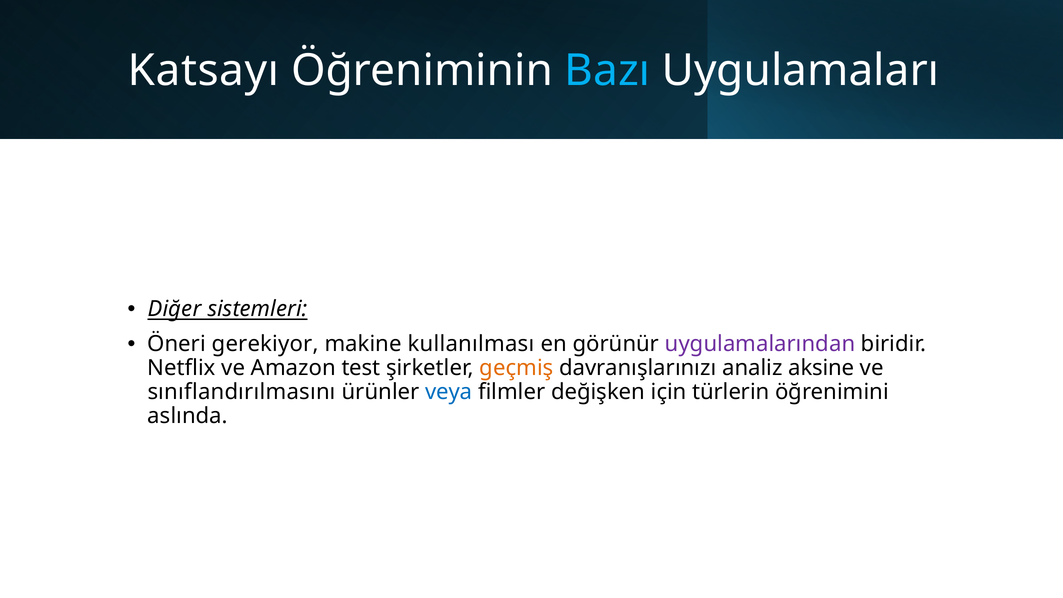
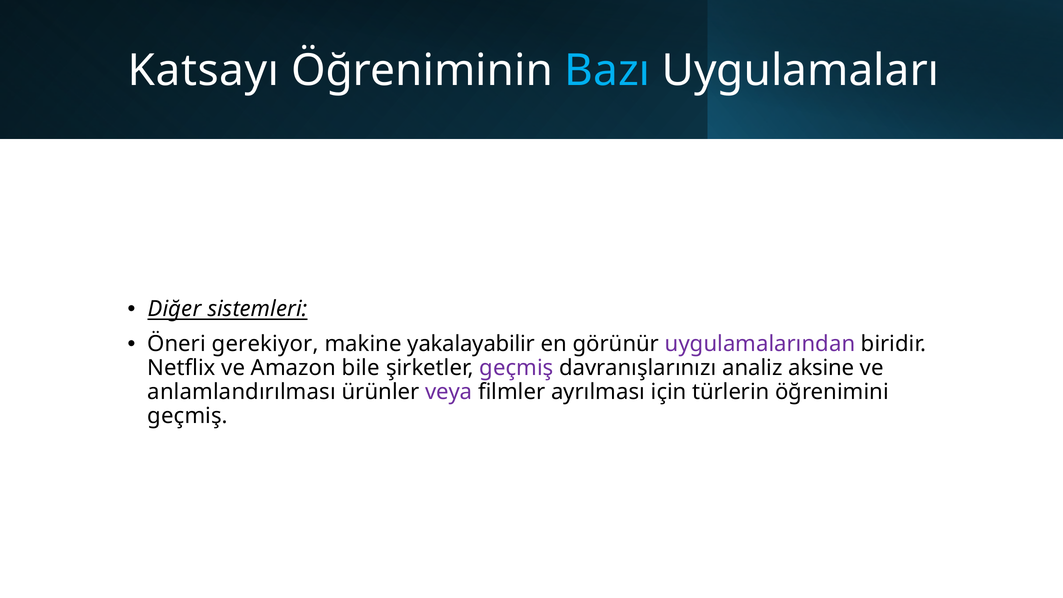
kullanılması: kullanılması -> yakalayabilir
test: test -> bile
geçmiş at (516, 368) colour: orange -> purple
sınıflandırılmasını: sınıflandırılmasını -> anlamlandırılması
veya colour: blue -> purple
değişken: değişken -> ayrılması
aslında at (188, 416): aslında -> geçmiş
